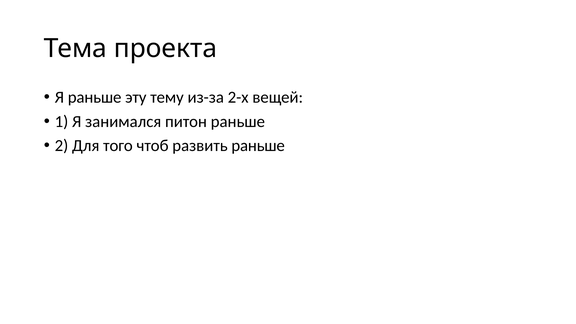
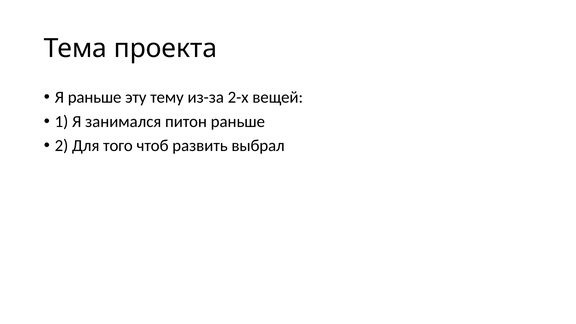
развить раньше: раньше -> выбрал
